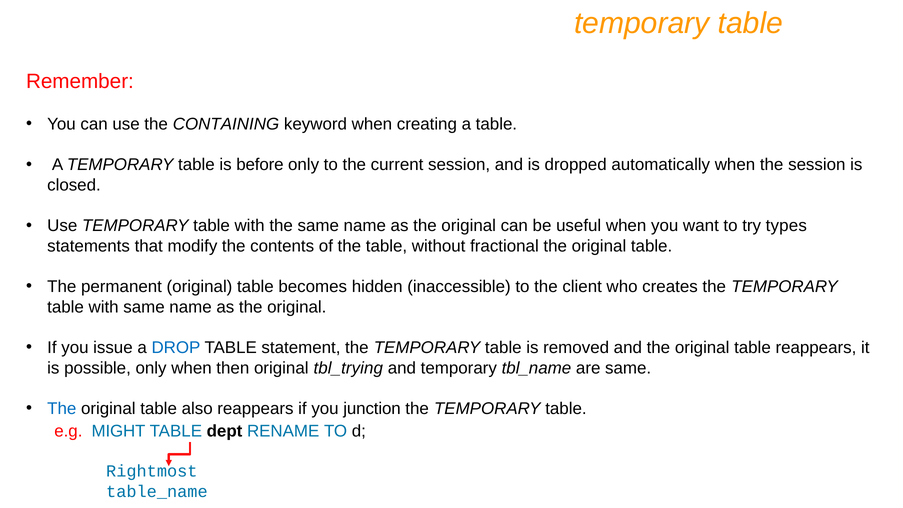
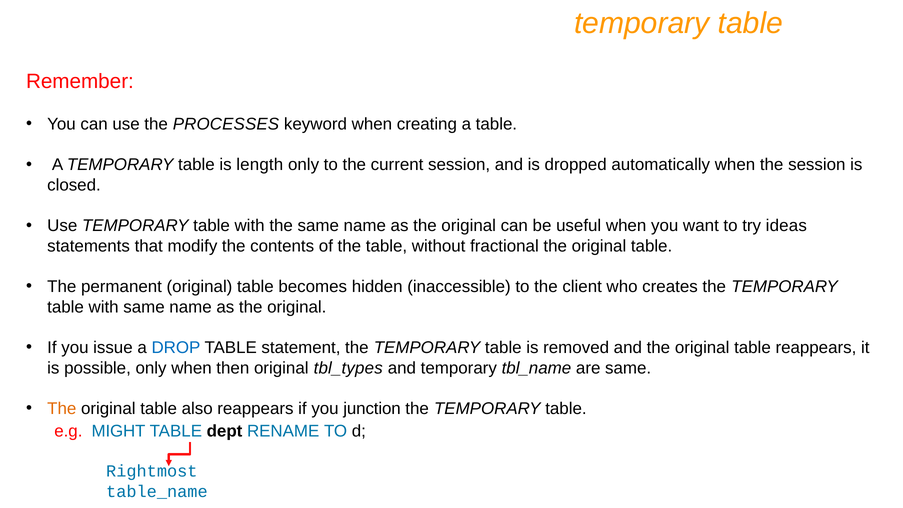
CONTAINING: CONTAINING -> PROCESSES
before: before -> length
types: types -> ideas
tbl_trying: tbl_trying -> tbl_types
The at (62, 409) colour: blue -> orange
